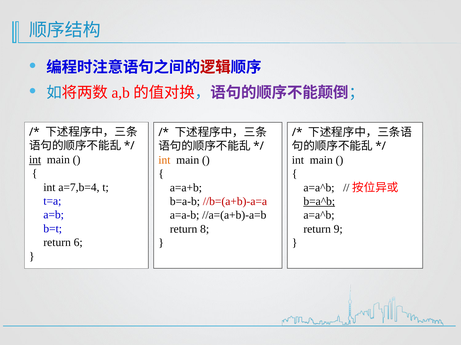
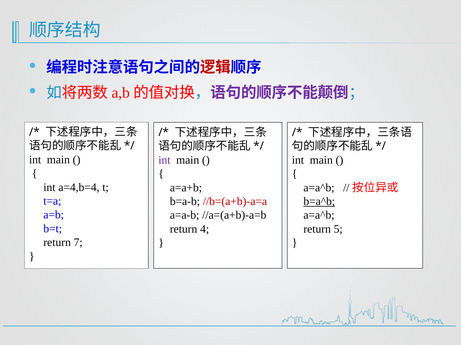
int at (35, 160) underline: present -> none
int at (164, 160) colour: orange -> purple
a=7,b=4: a=7,b=4 -> a=4,b=4
8: 8 -> 4
9: 9 -> 5
6: 6 -> 7
